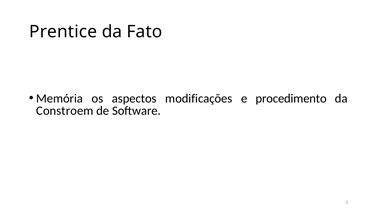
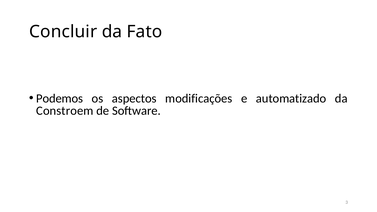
Prentice: Prentice -> Concluir
Memória: Memória -> Podemos
procedimento: procedimento -> automatizado
